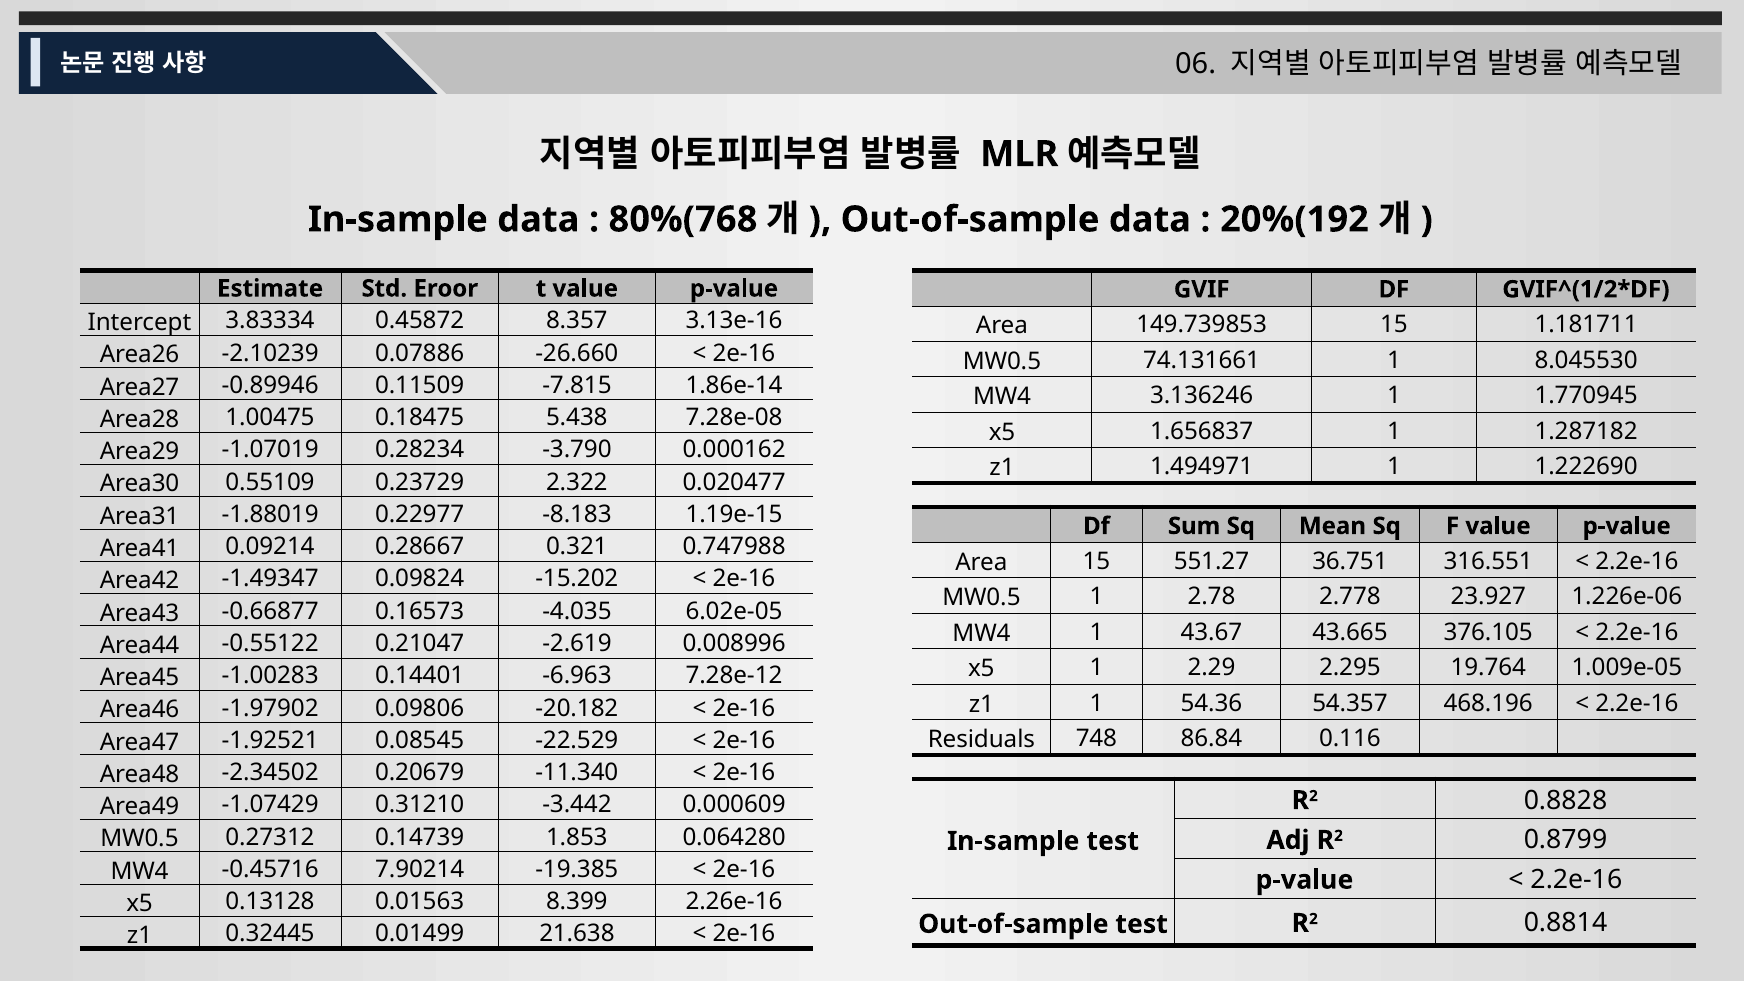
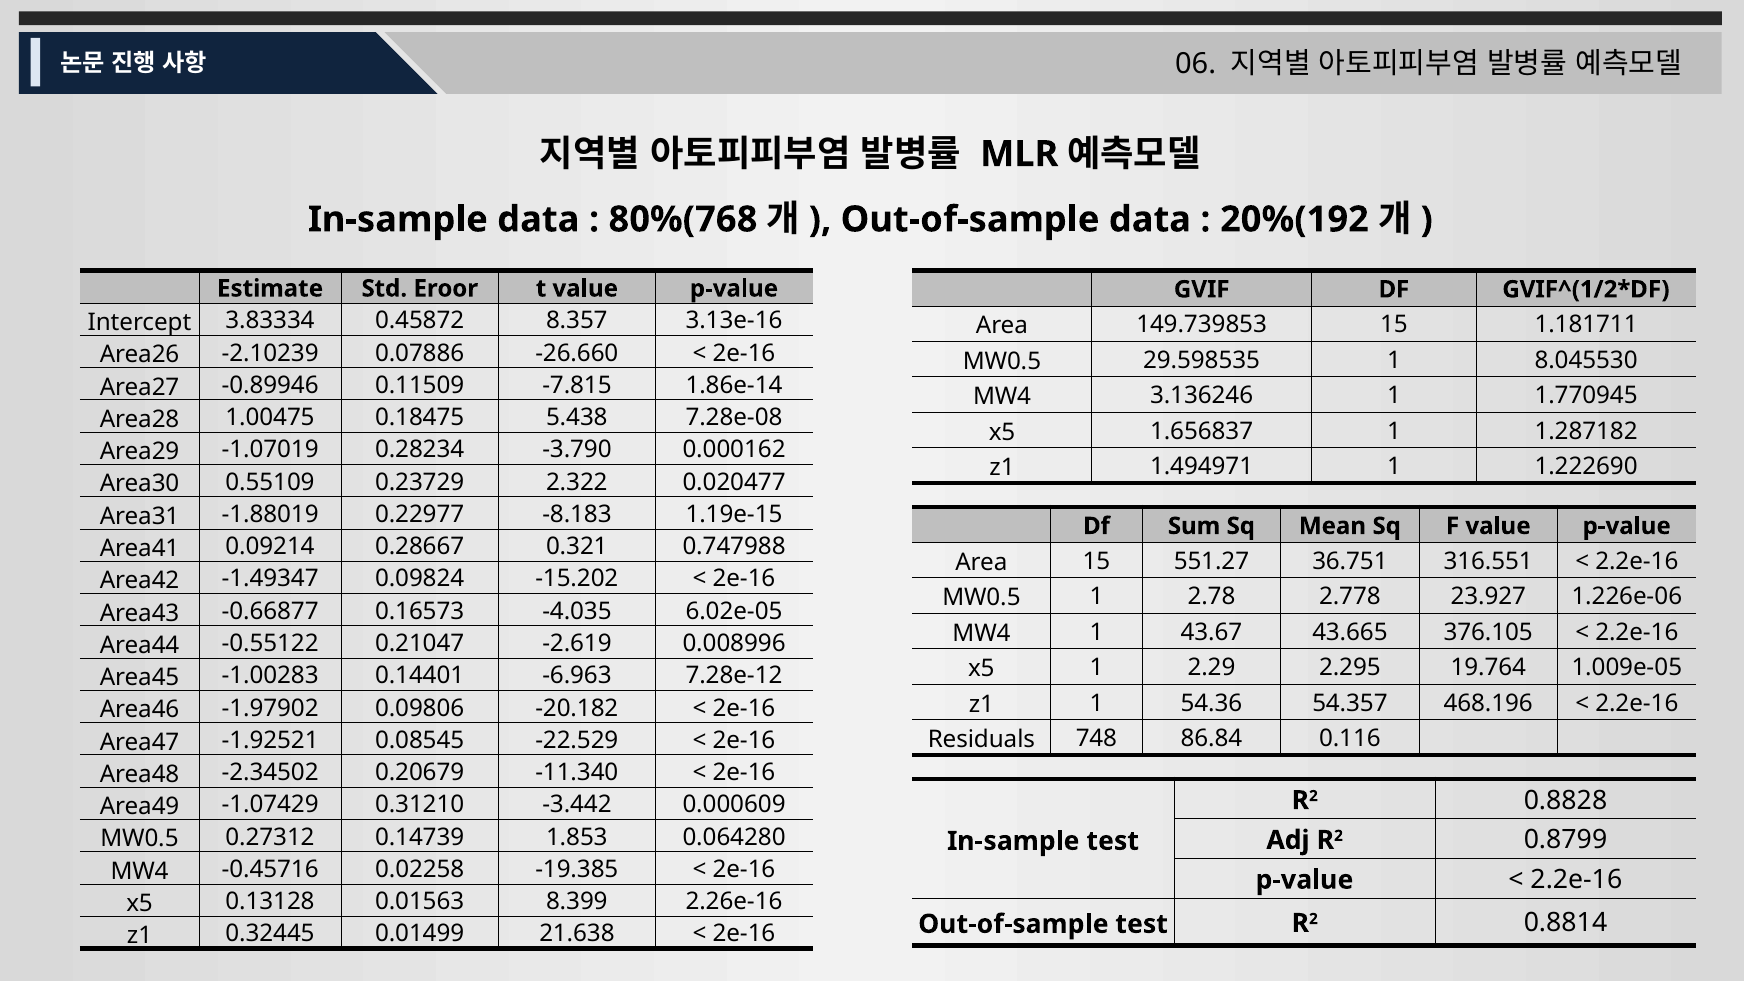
74.131661: 74.131661 -> 29.598535
7.90214: 7.90214 -> 0.02258
